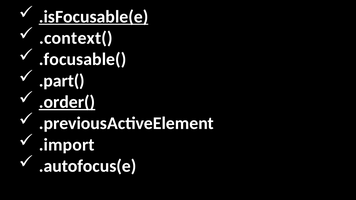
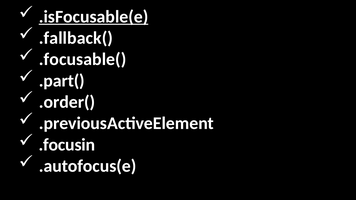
.context(: .context( -> .fallback(
.order( underline: present -> none
.import: .import -> .focusin
